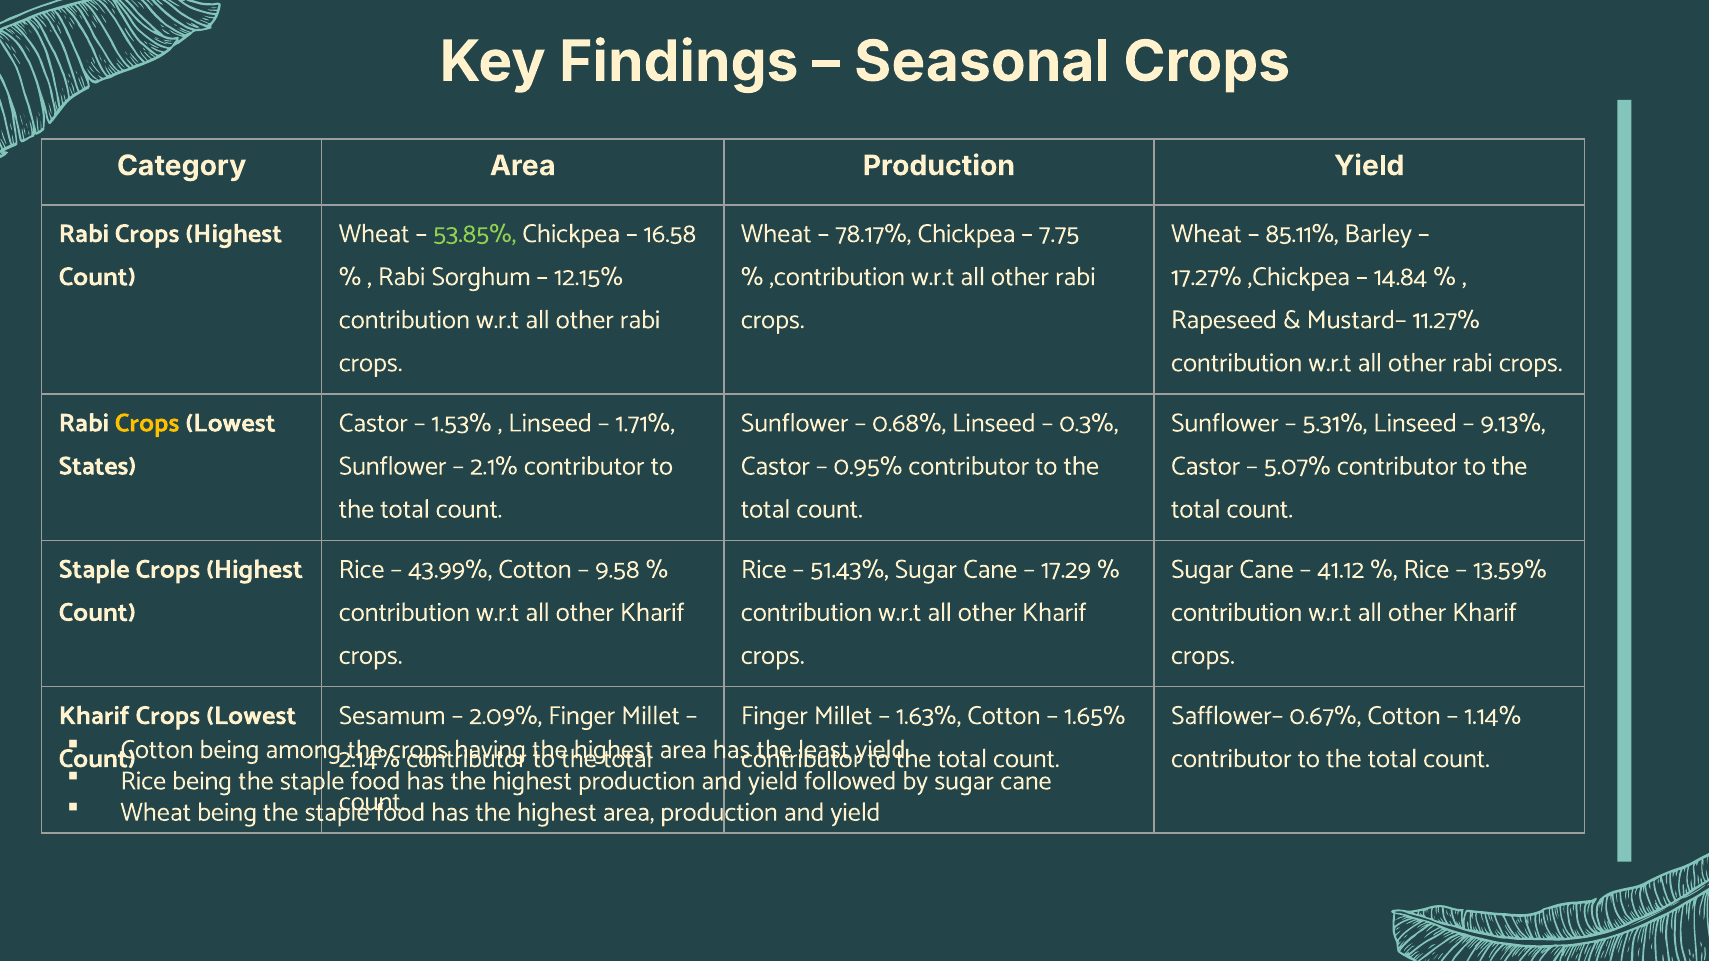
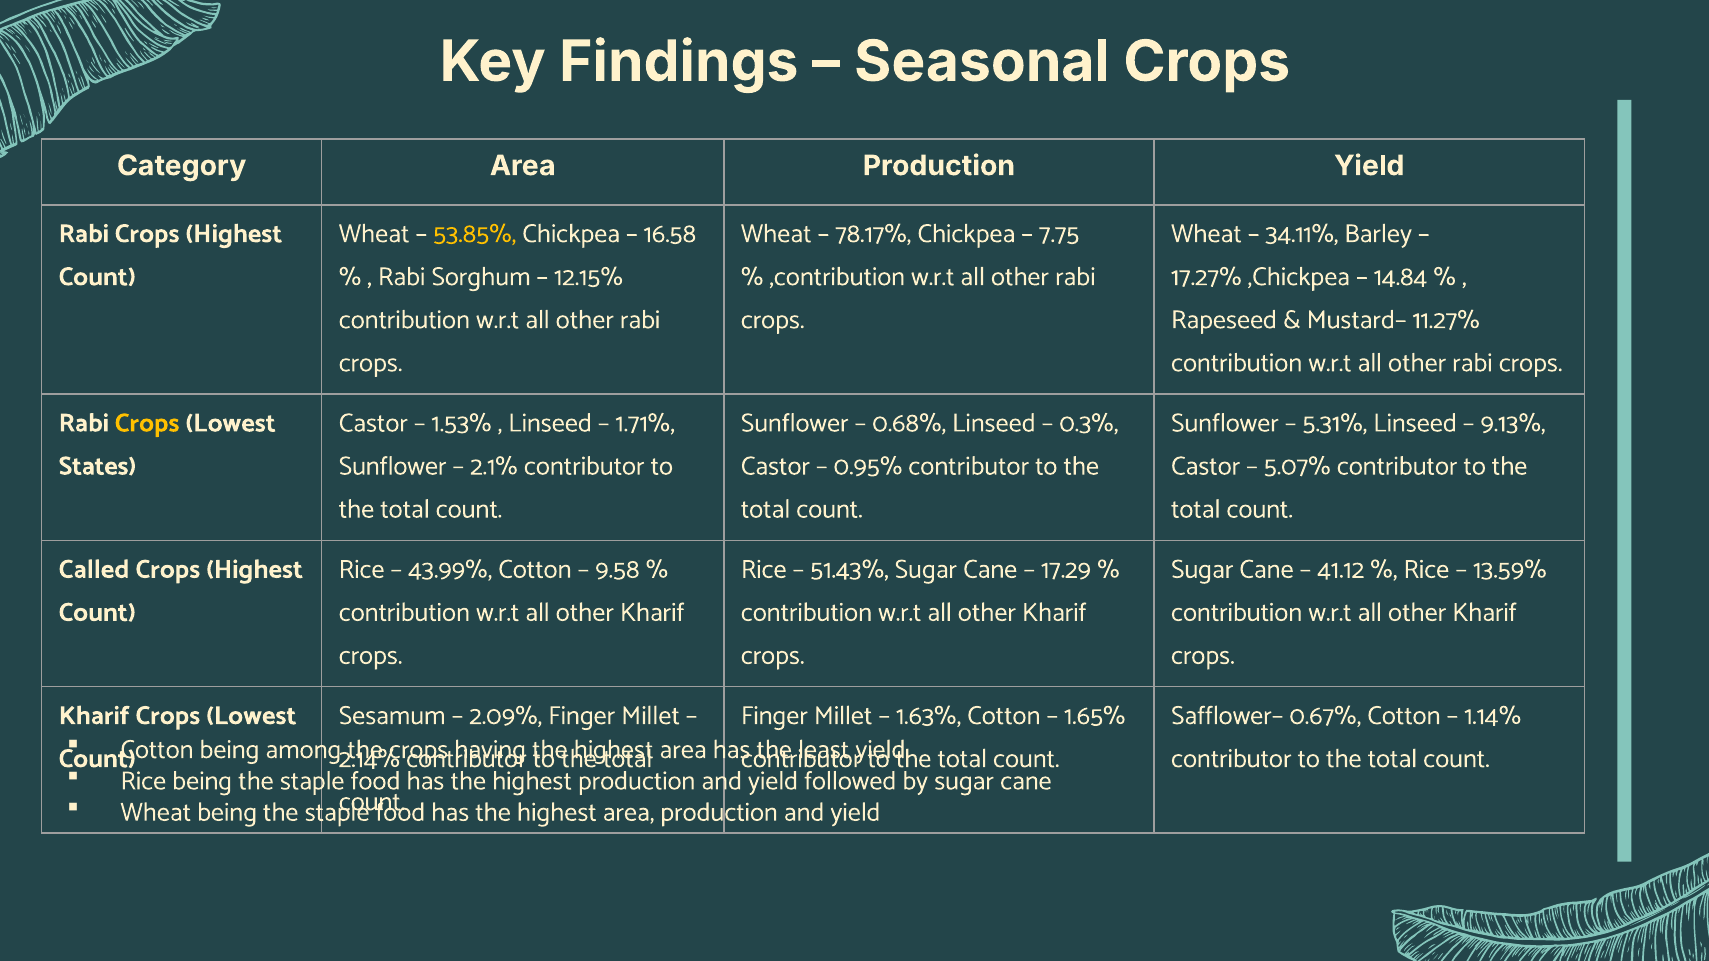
53.85% colour: light green -> yellow
85.11%: 85.11% -> 34.11%
Staple at (94, 569): Staple -> Called
